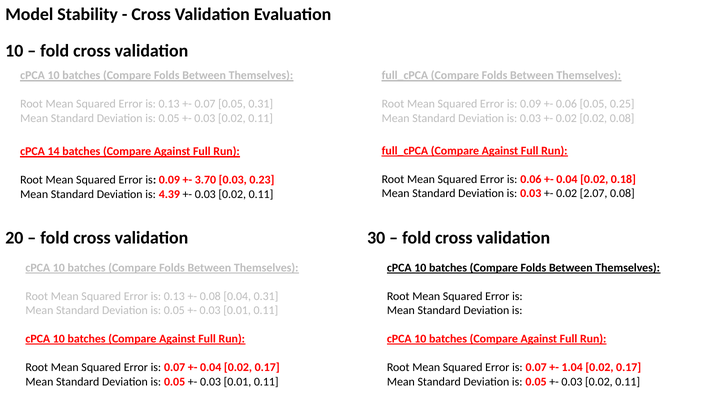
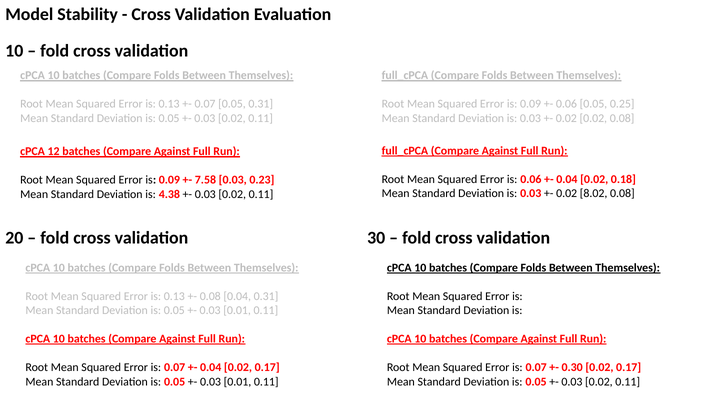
14: 14 -> 12
3.70: 3.70 -> 7.58
2.07: 2.07 -> 8.02
4.39: 4.39 -> 4.38
1.04: 1.04 -> 0.30
